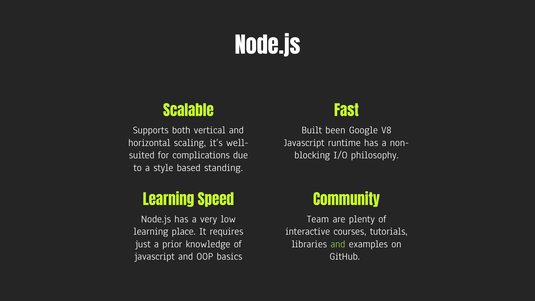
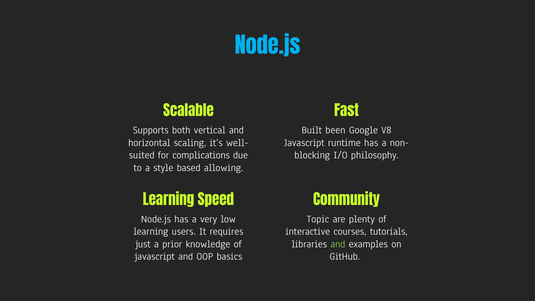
Node.js at (267, 46) colour: white -> light blue
standing: standing -> allowing
Team: Team -> Topic
place: place -> users
